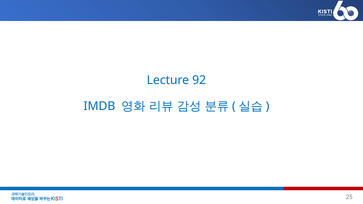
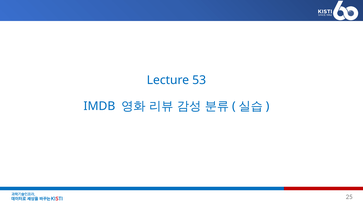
92: 92 -> 53
